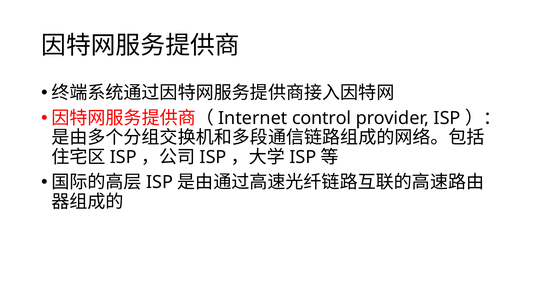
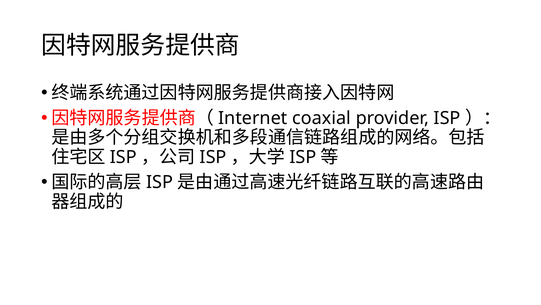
control: control -> coaxial
